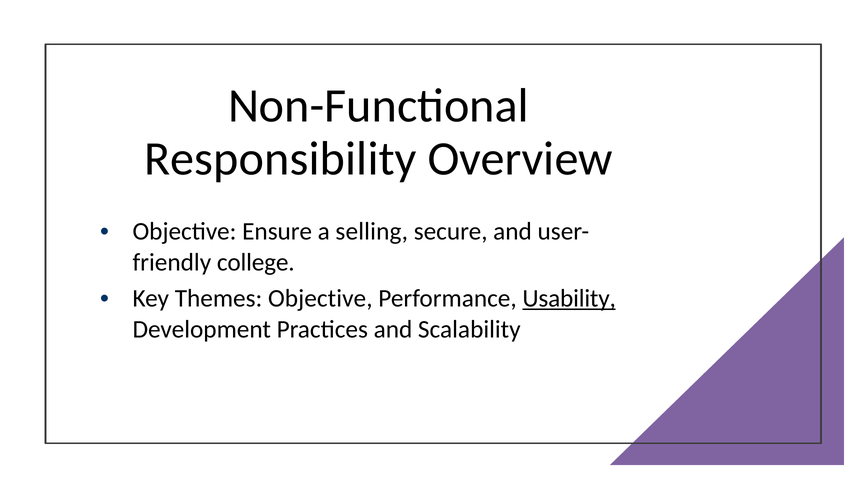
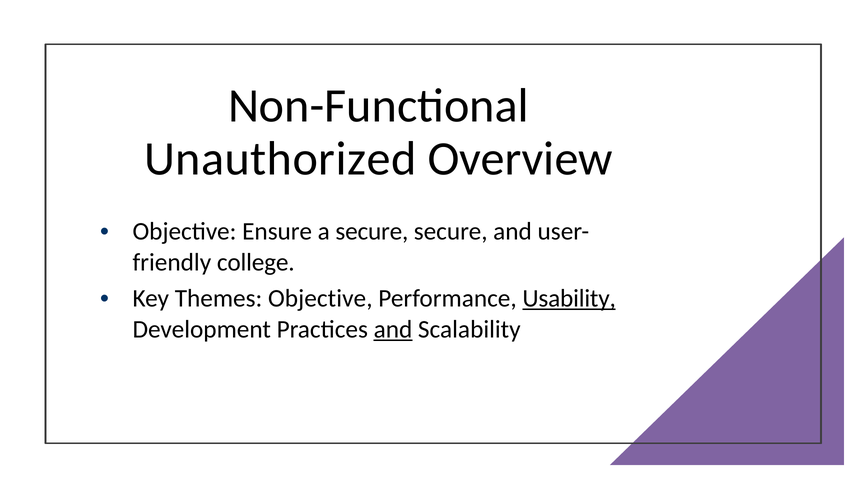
Responsibility: Responsibility -> Unauthorized
a selling: selling -> secure
and at (393, 329) underline: none -> present
